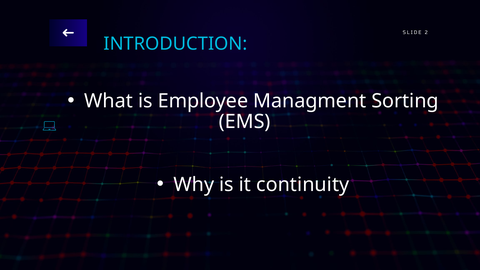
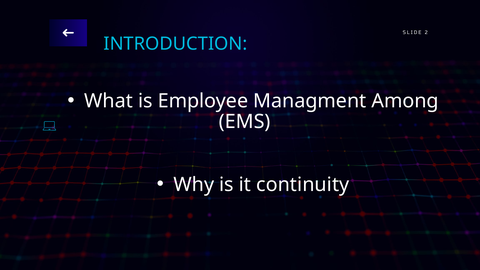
Sorting: Sorting -> Among
